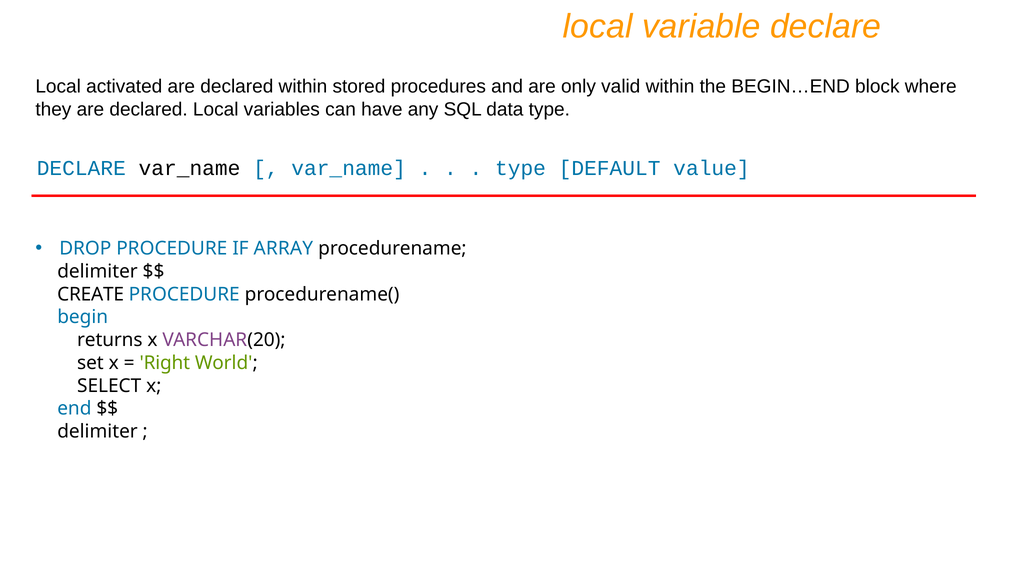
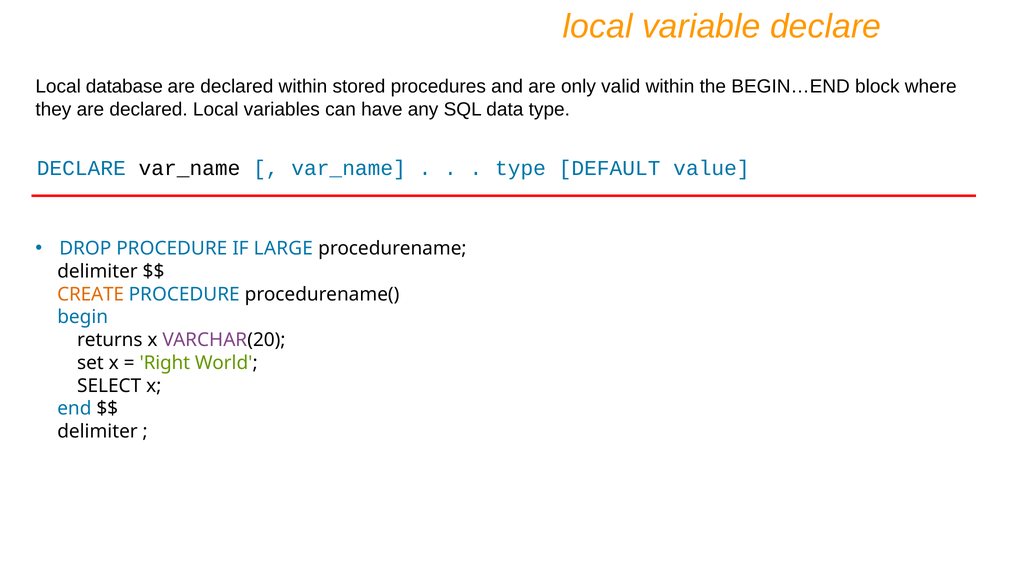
activated: activated -> database
ARRAY: ARRAY -> LARGE
CREATE colour: black -> orange
